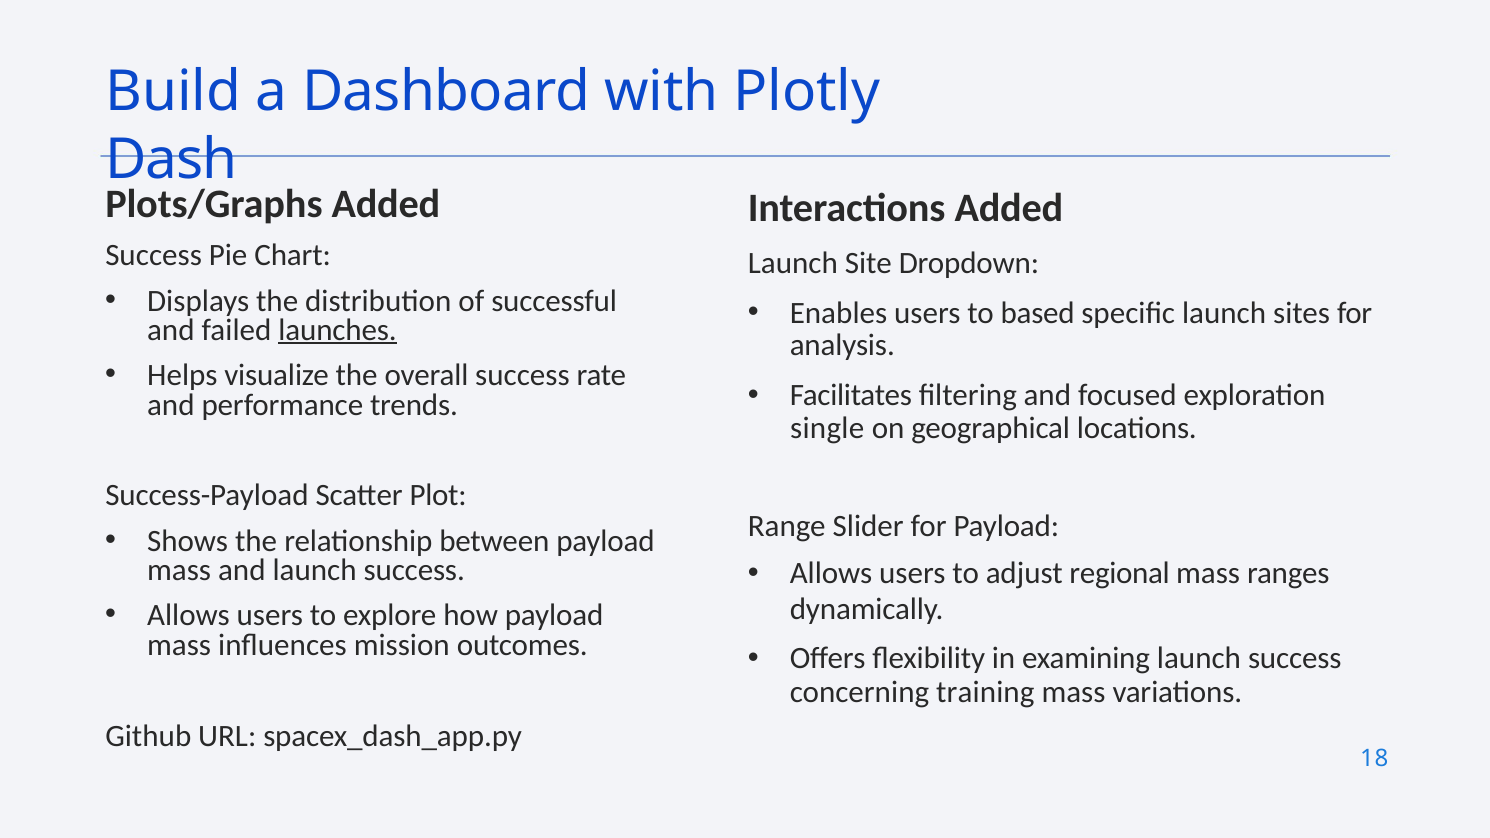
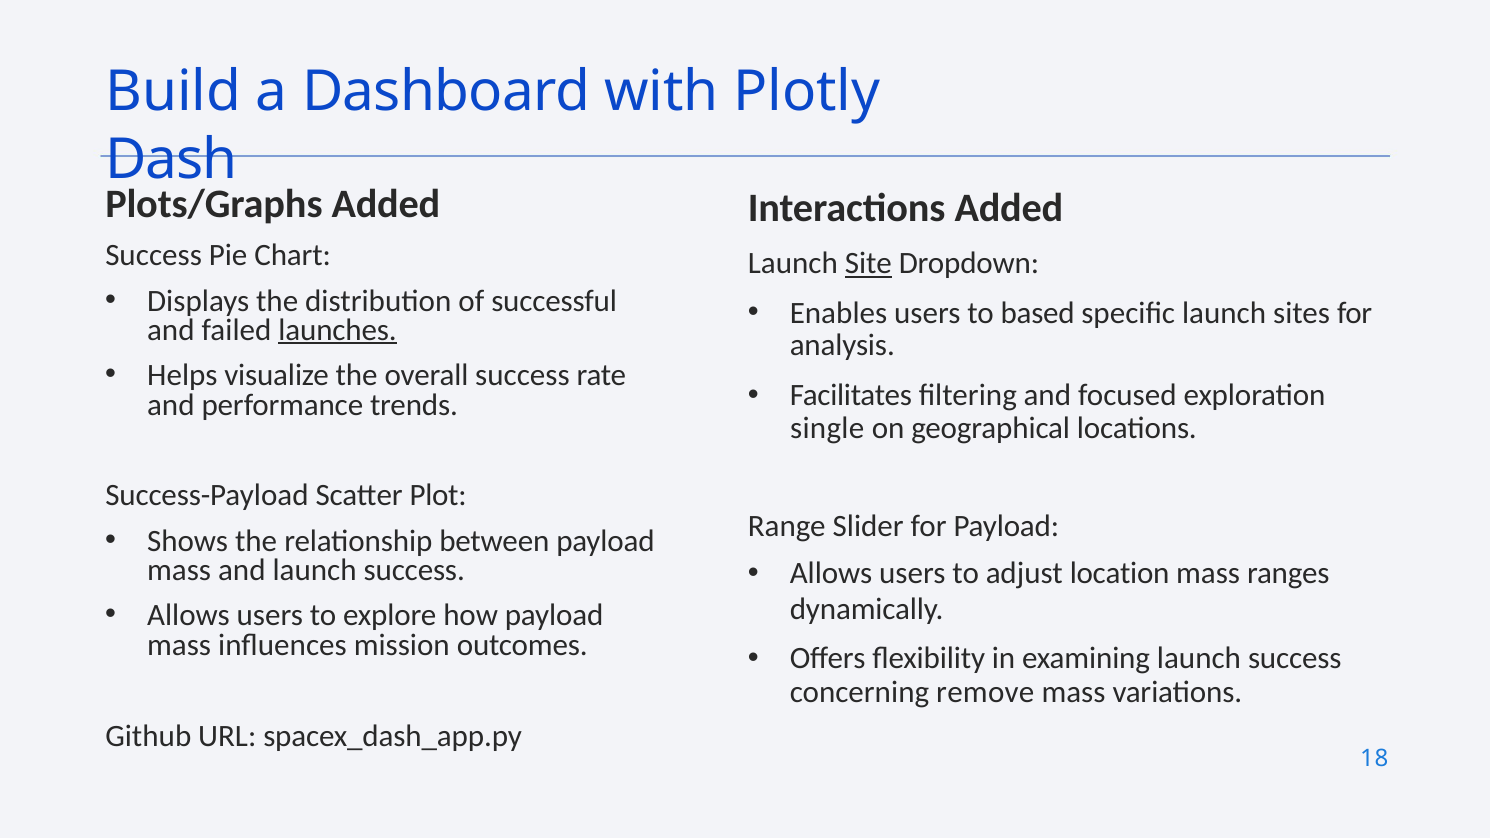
Site underline: none -> present
regional: regional -> location
training: training -> remove
